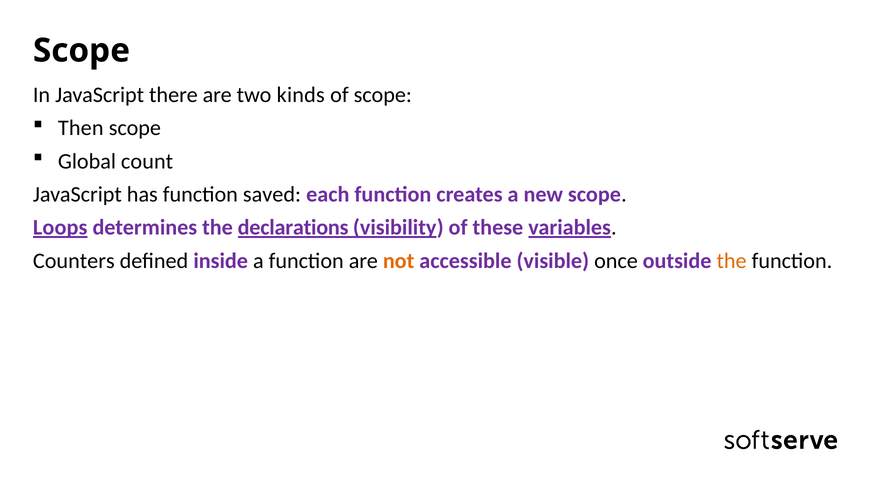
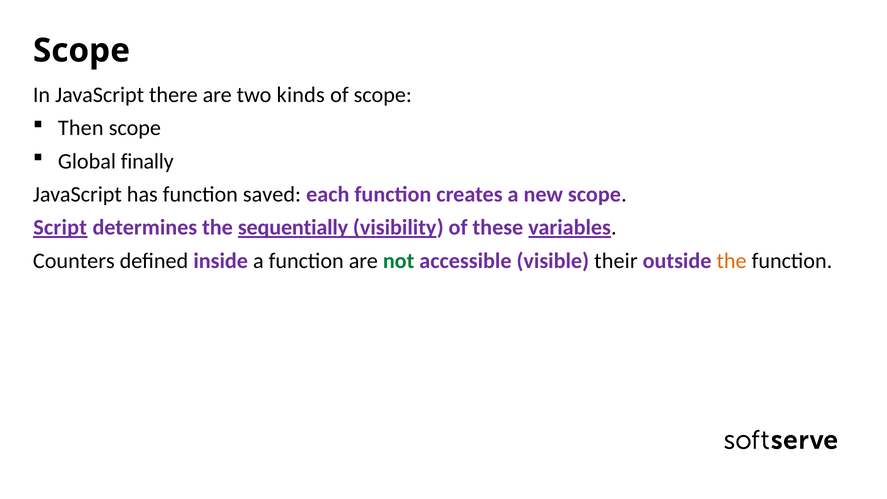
count: count -> finally
Loops: Loops -> Script
declarations: declarations -> sequentially
not colour: orange -> green
once: once -> their
